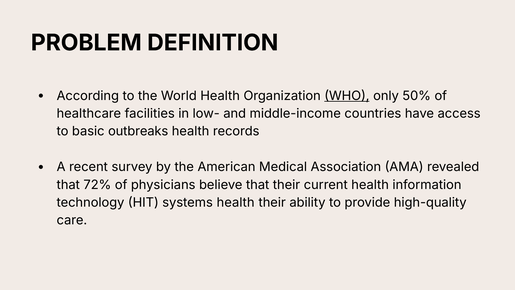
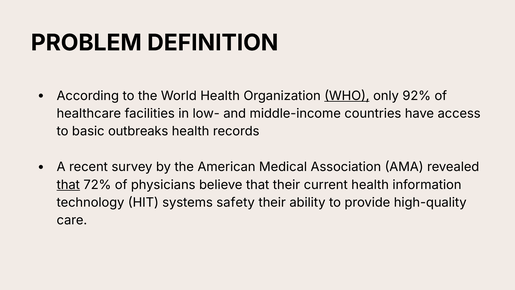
50%: 50% -> 92%
that at (68, 185) underline: none -> present
systems health: health -> safety
